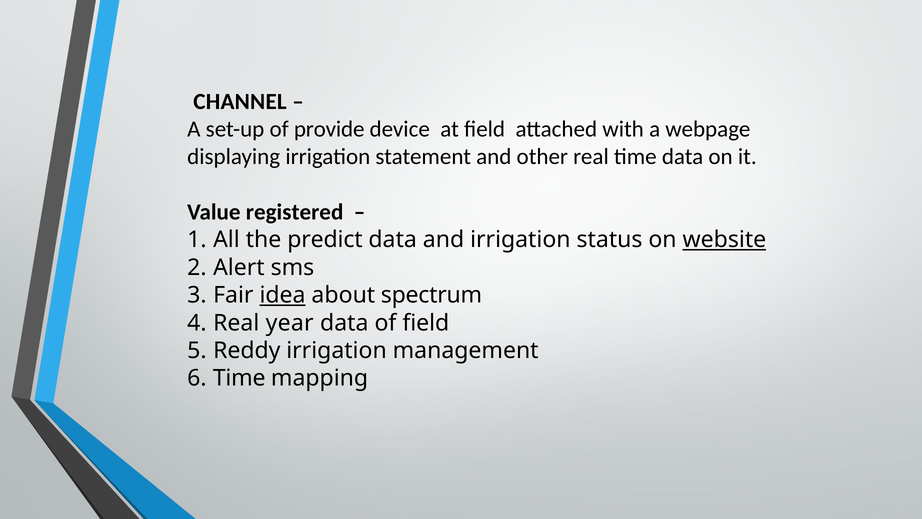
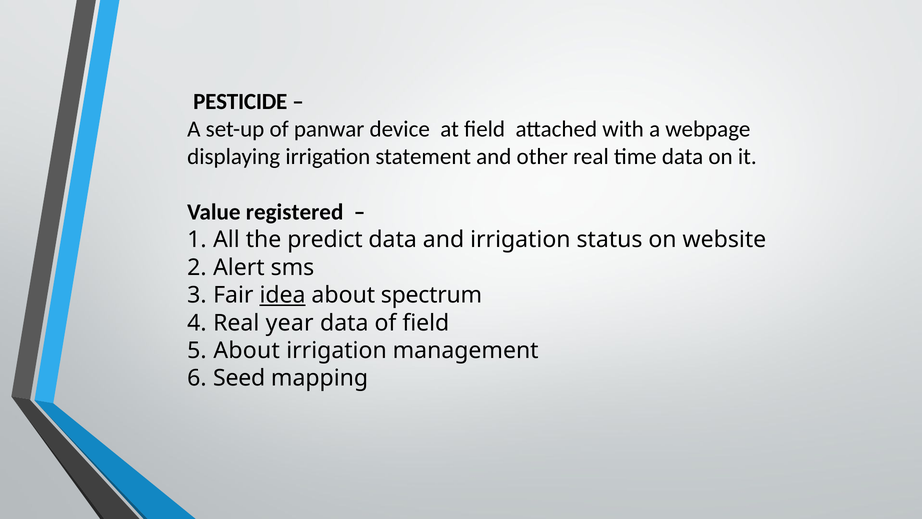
CHANNEL: CHANNEL -> PESTICIDE
provide: provide -> panwar
website underline: present -> none
Reddy at (247, 350): Reddy -> About
Time at (239, 378): Time -> Seed
